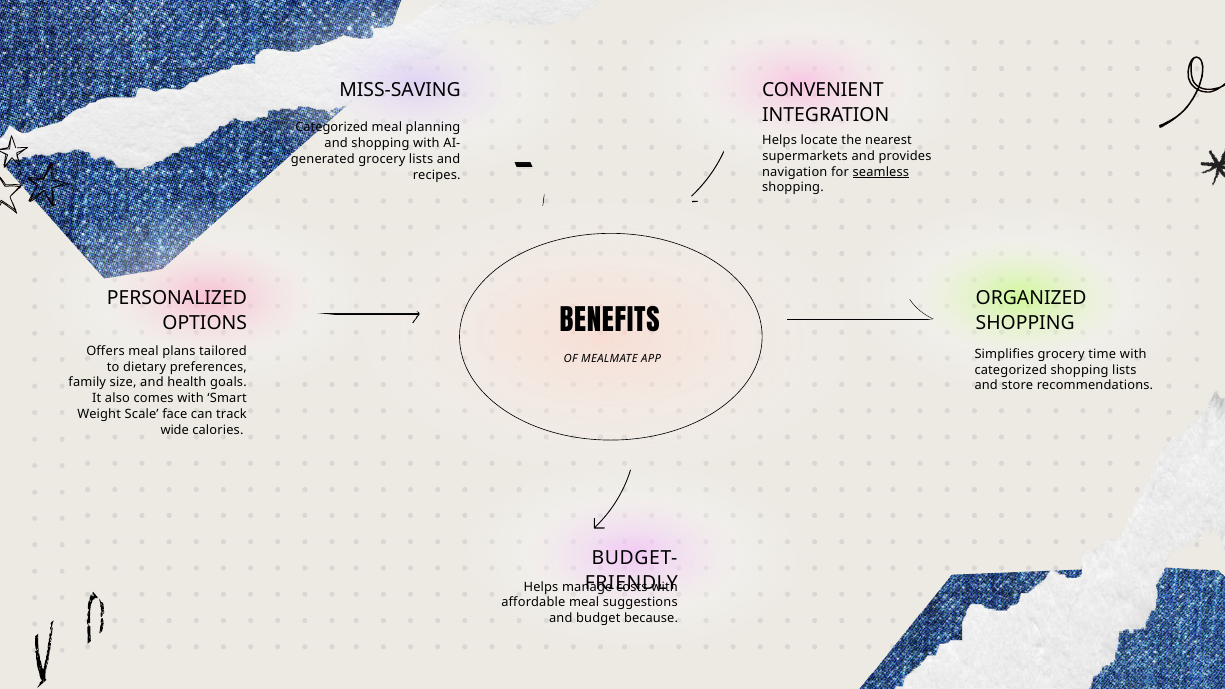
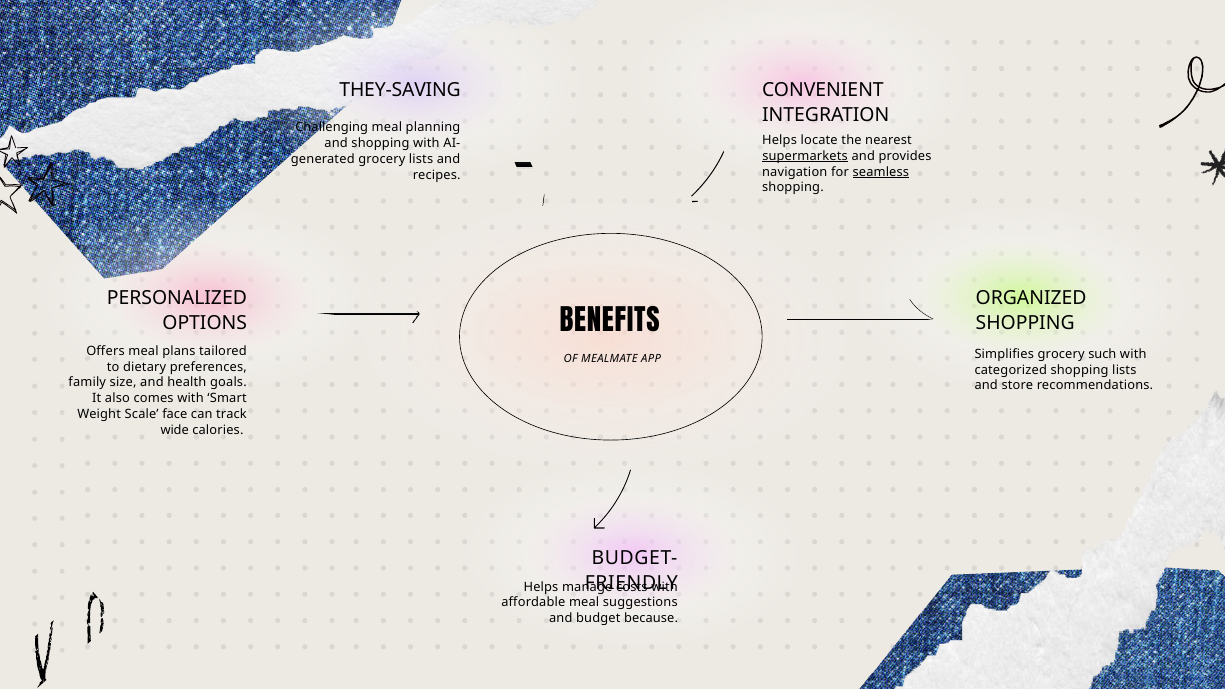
MISS-SAVING: MISS-SAVING -> THEY-SAVING
Categorized at (332, 128): Categorized -> Challenging
supermarkets underline: none -> present
time: time -> such
